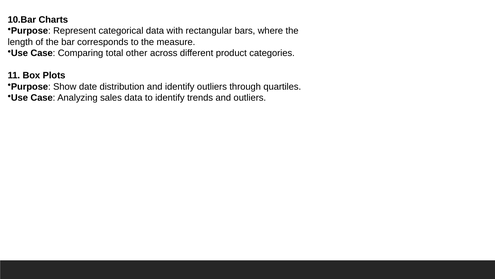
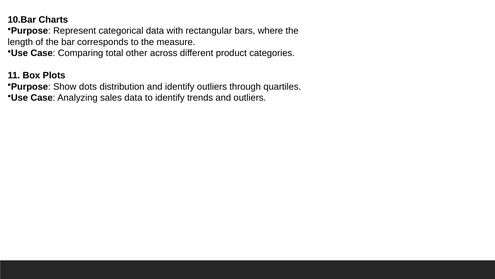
date: date -> dots
